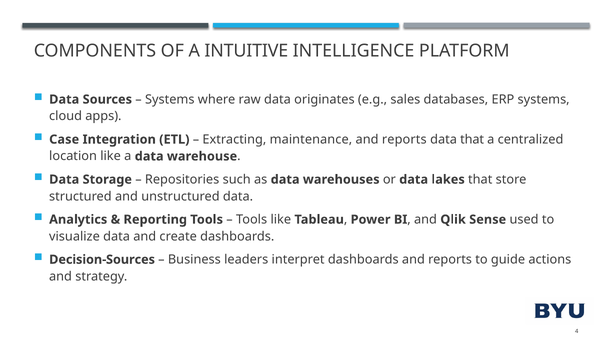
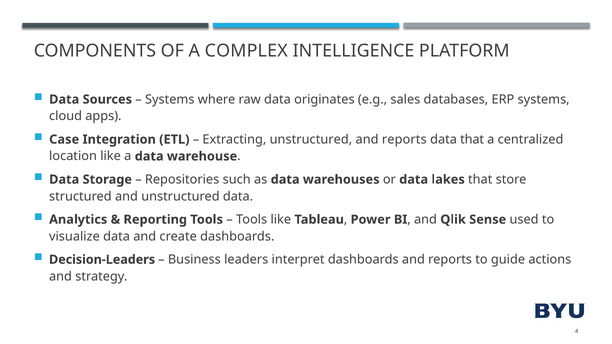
INTUITIVE: INTUITIVE -> COMPLEX
Extracting maintenance: maintenance -> unstructured
Decision-Sources: Decision-Sources -> Decision-Leaders
